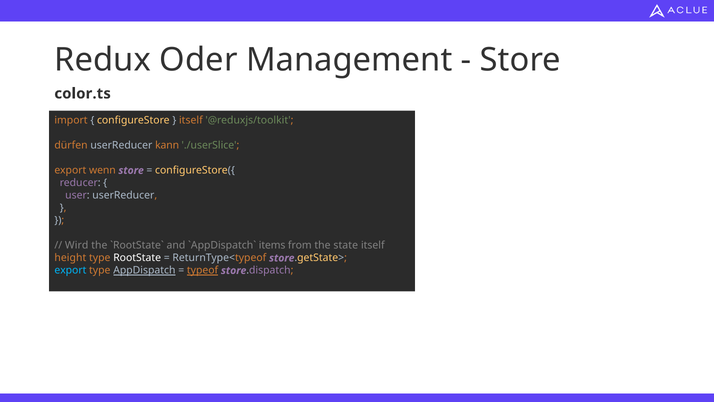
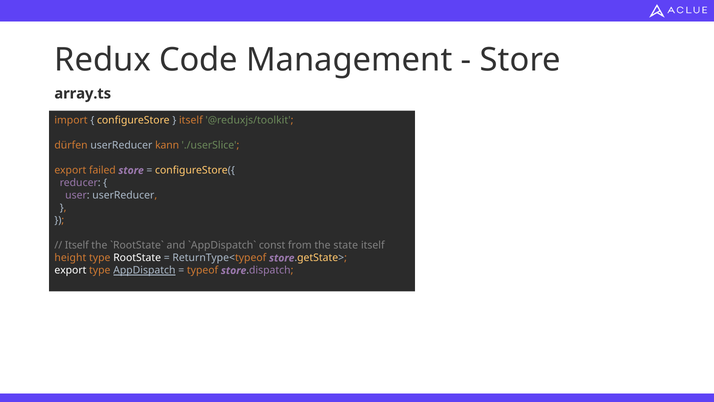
Oder: Oder -> Code
color.ts: color.ts -> array.ts
wenn: wenn -> failed
Wird at (77, 245): Wird -> Itself
items: items -> const
export at (70, 270) colour: light blue -> white
typeof underline: present -> none
